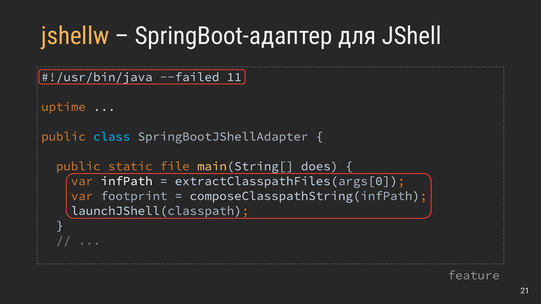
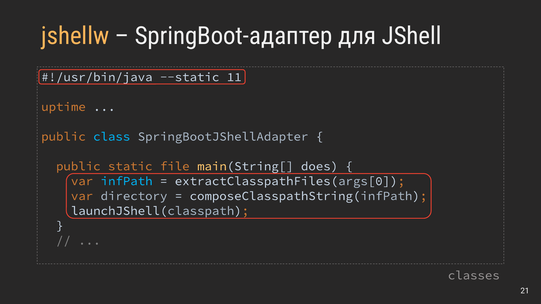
--failed: --failed -> --static
infPath colour: white -> light blue
footprint: footprint -> directory
feature: feature -> classes
